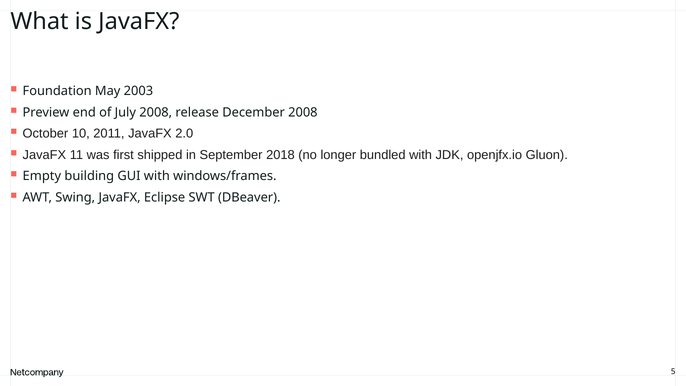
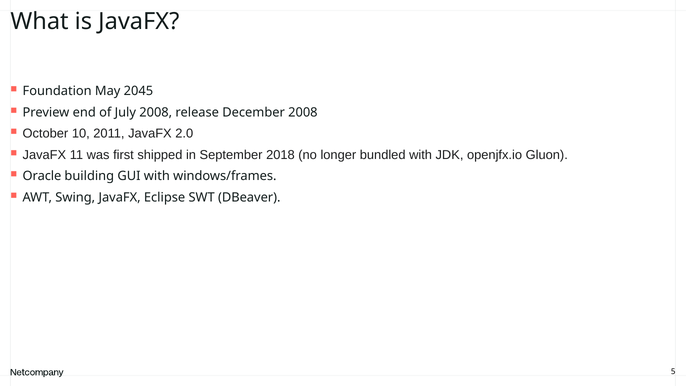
2003: 2003 -> 2045
Empty: Empty -> Oracle
